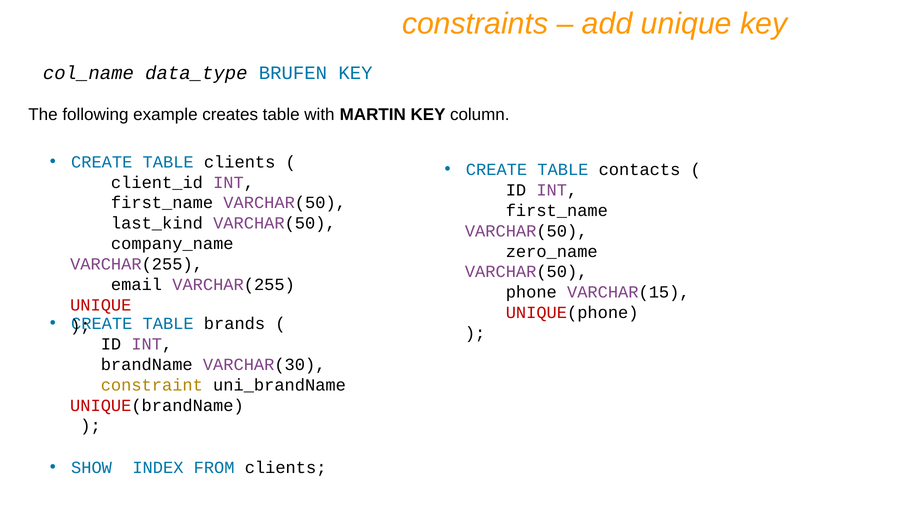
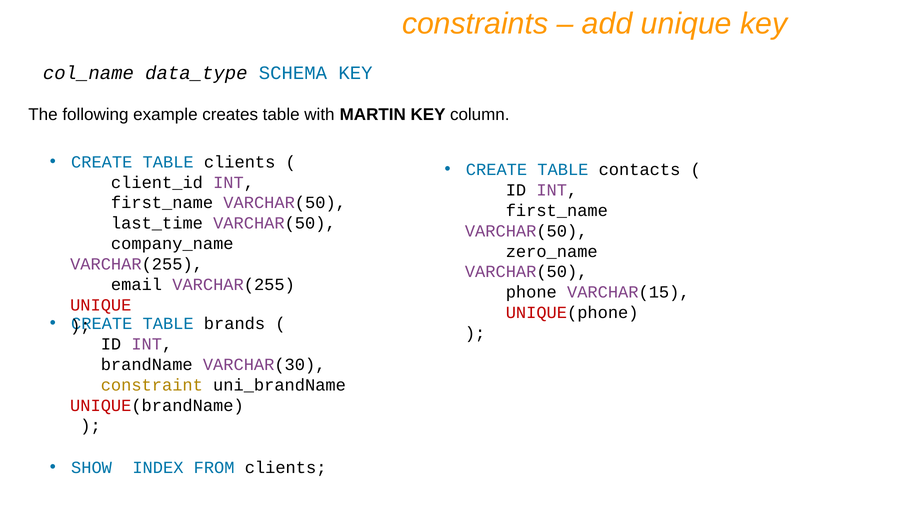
BRUFEN: BRUFEN -> SCHEMA
last_kind: last_kind -> last_time
